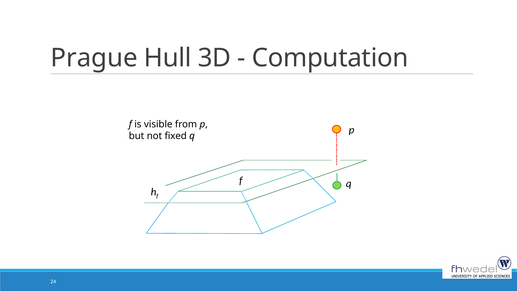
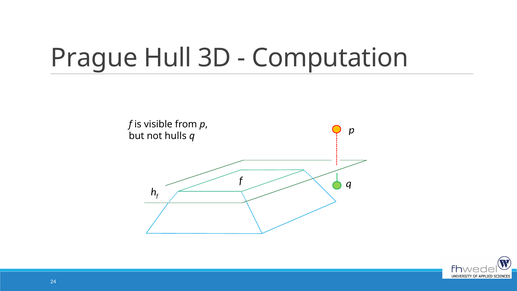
fixed: fixed -> hulls
